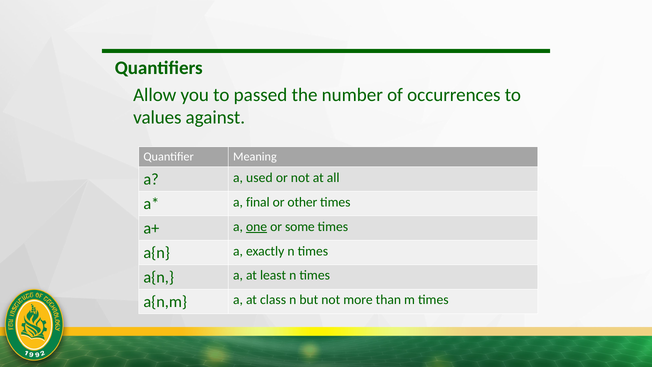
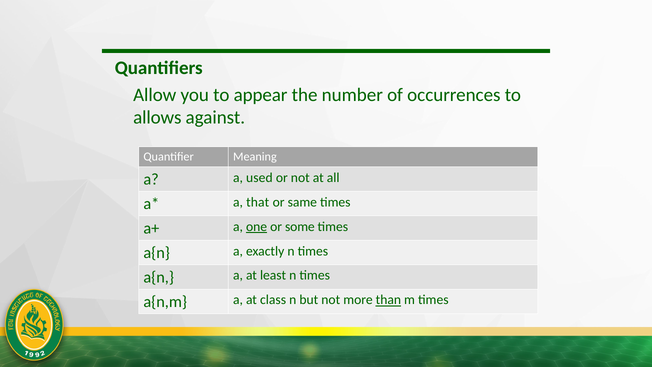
passed: passed -> appear
values: values -> allows
final: final -> that
other: other -> same
than underline: none -> present
